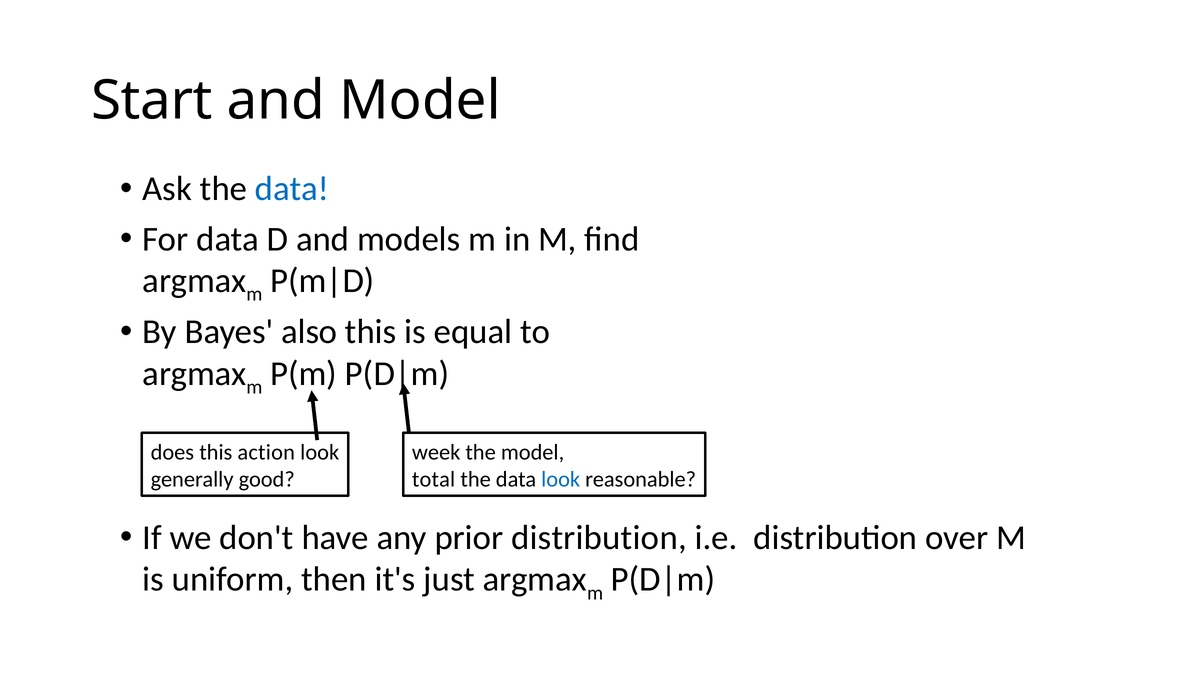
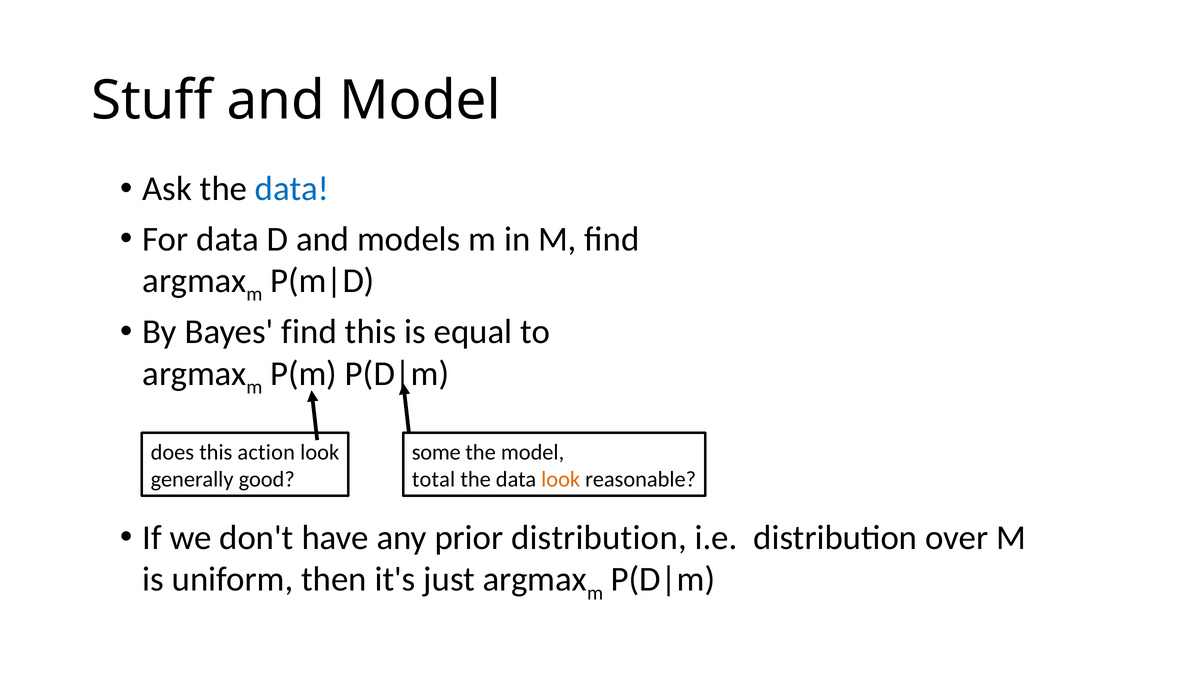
Start: Start -> Stuff
Bayes also: also -> find
week: week -> some
look at (561, 479) colour: blue -> orange
